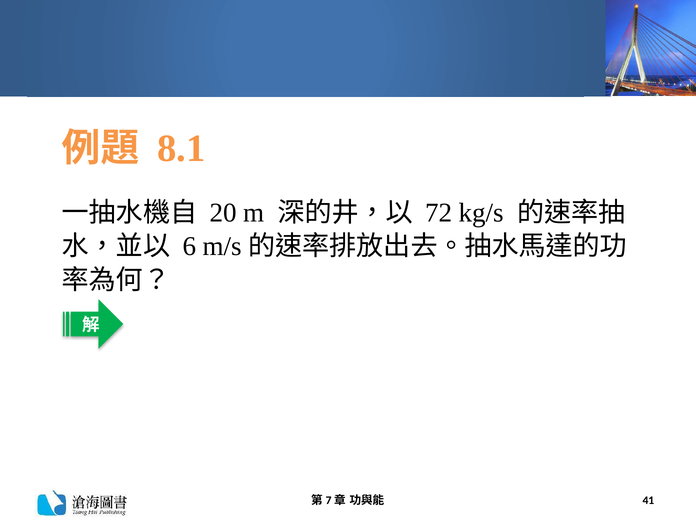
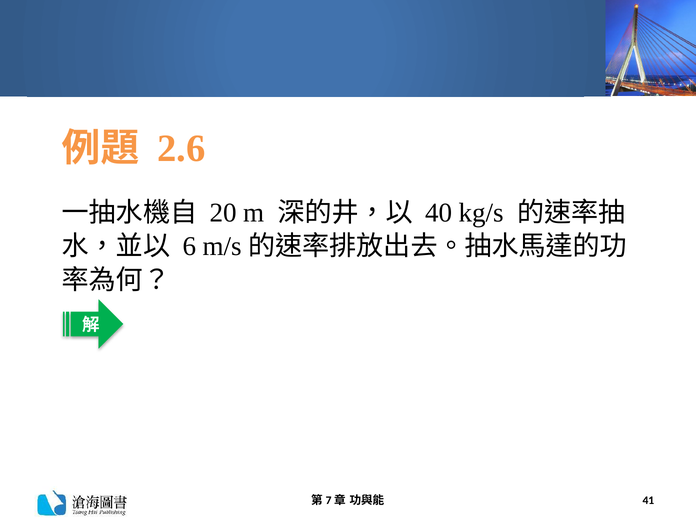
8.1: 8.1 -> 2.6
72: 72 -> 40
